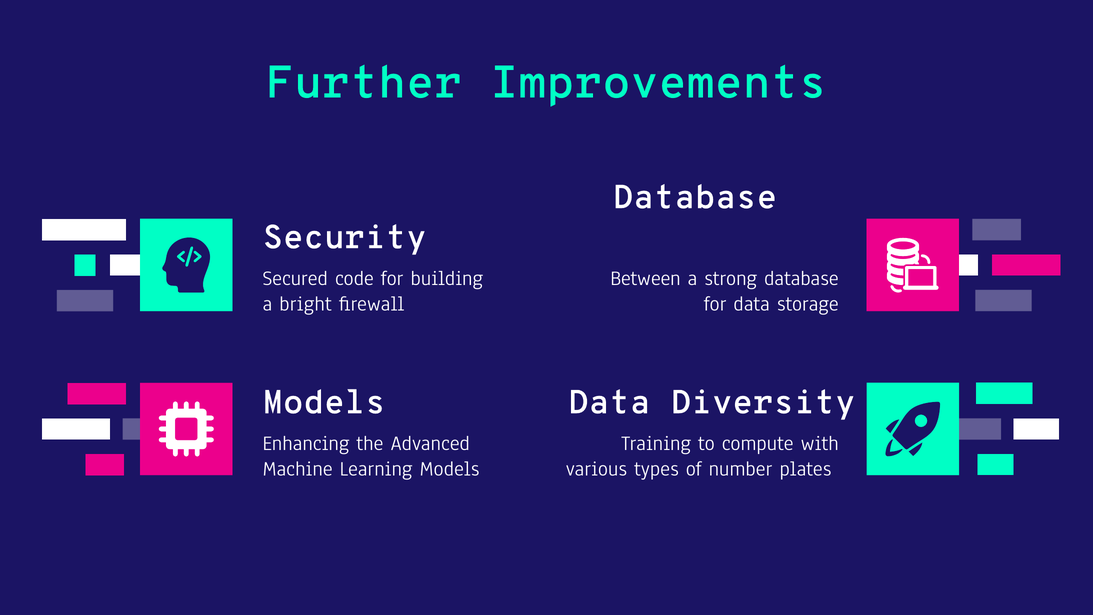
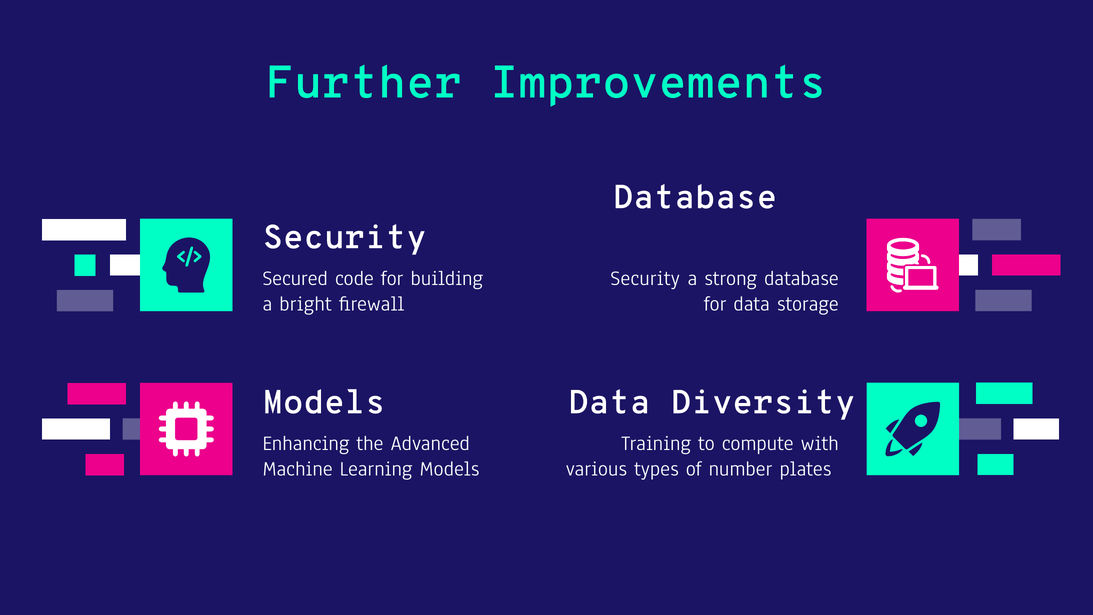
Between at (645, 278): Between -> Security
